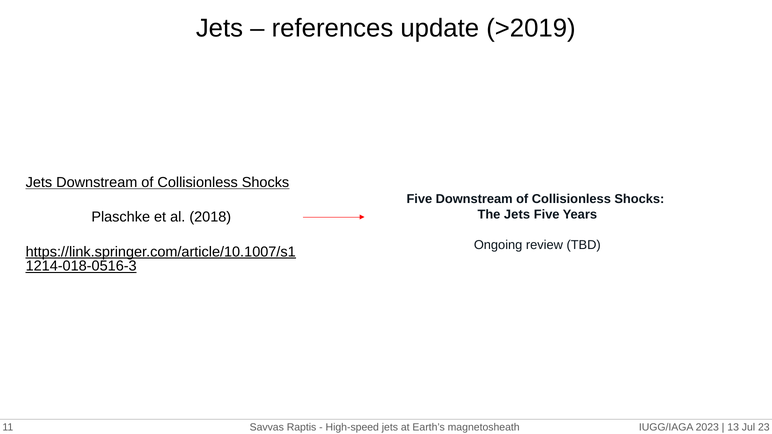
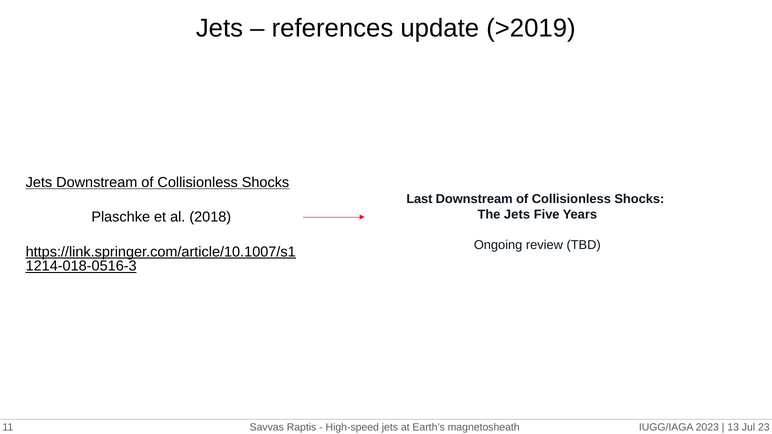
Five at (419, 199): Five -> Last
